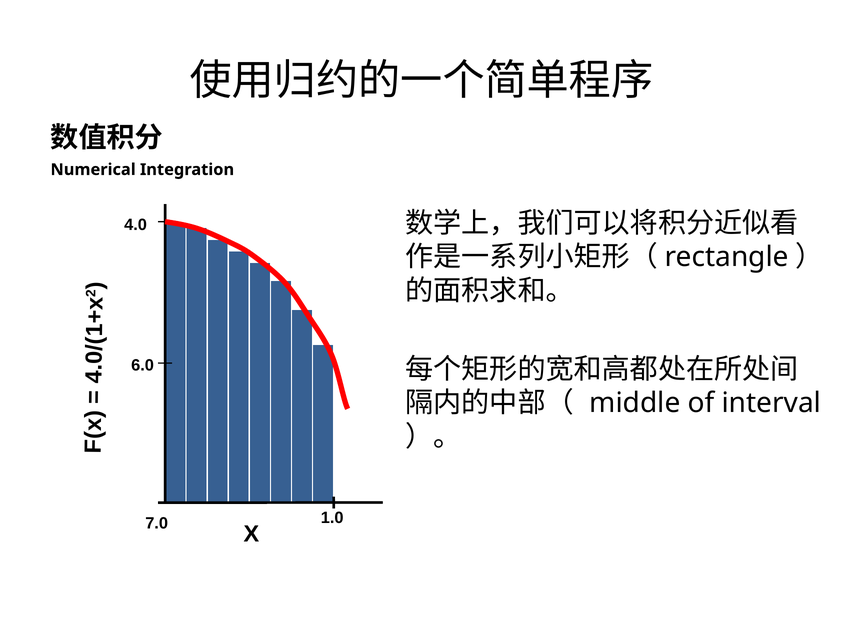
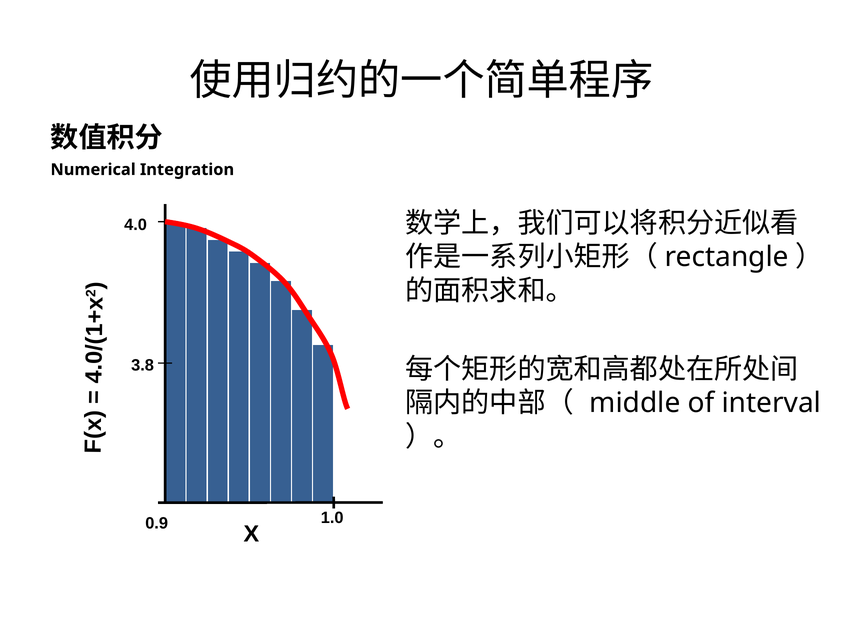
6.0: 6.0 -> 3.8
7.0: 7.0 -> 0.9
